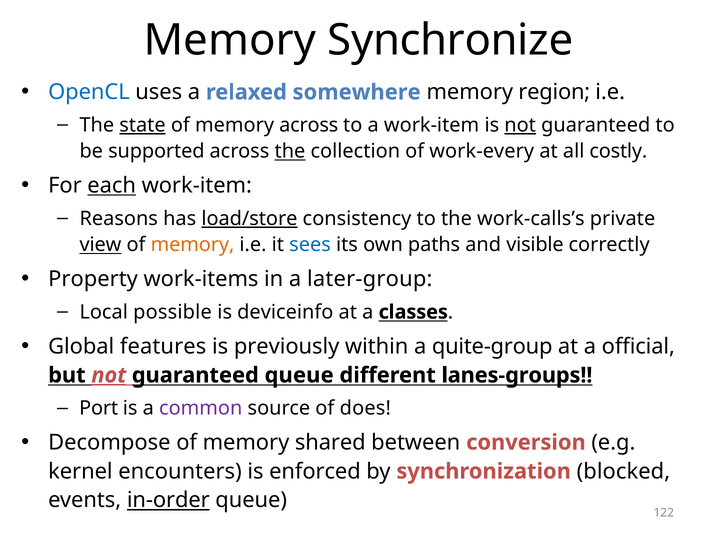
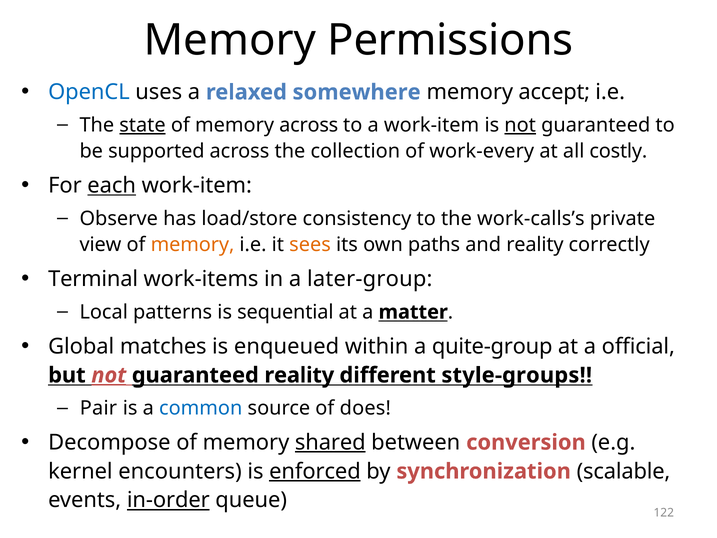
Synchronize: Synchronize -> Permissions
region: region -> accept
the at (290, 151) underline: present -> none
Reasons: Reasons -> Observe
load/store underline: present -> none
view underline: present -> none
sees colour: blue -> orange
and visible: visible -> reality
Property: Property -> Terminal
possible: possible -> patterns
deviceinfo: deviceinfo -> sequential
classes: classes -> matter
features: features -> matches
previously: previously -> enqueued
guaranteed queue: queue -> reality
lanes-groups: lanes-groups -> style-groups
Port: Port -> Pair
common colour: purple -> blue
shared underline: none -> present
enforced underline: none -> present
blocked: blocked -> scalable
